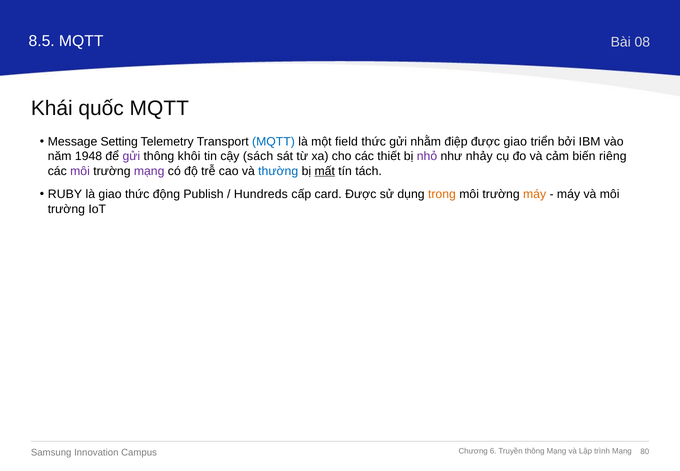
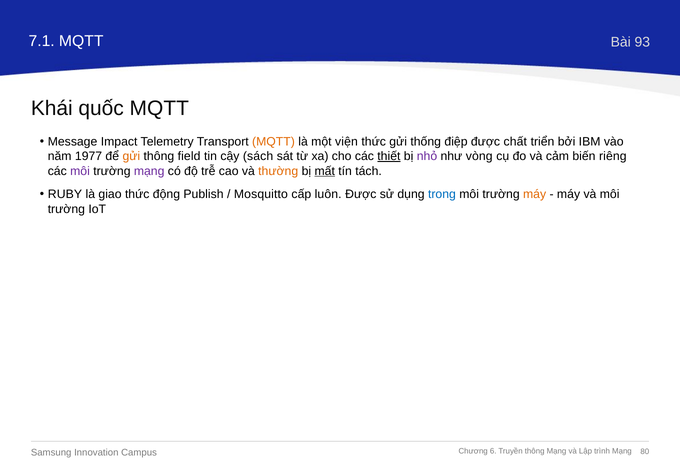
8.5: 8.5 -> 7.1
08: 08 -> 93
Setting: Setting -> Impact
MQTT at (273, 142) colour: blue -> orange
field: field -> viện
nhằm: nhằm -> thống
được giao: giao -> chất
1948: 1948 -> 1977
gửi at (131, 156) colour: purple -> orange
khôi: khôi -> field
thiết underline: none -> present
nhảy: nhảy -> vòng
thường colour: blue -> orange
Hundreds: Hundreds -> Mosquitto
card: card -> luôn
trong colour: orange -> blue
